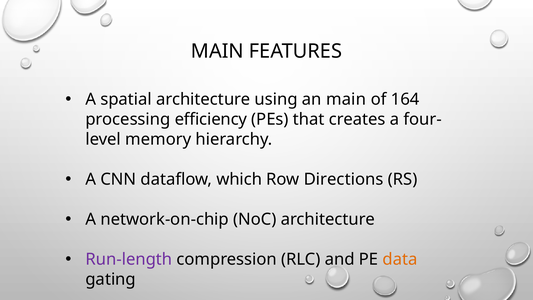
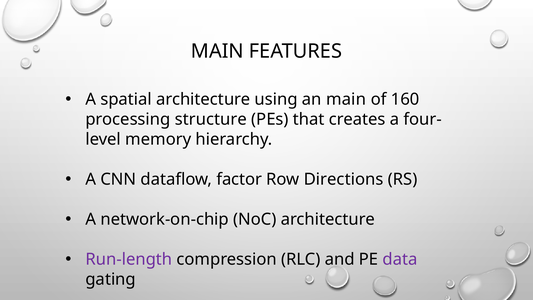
164: 164 -> 160
efficiency: efficiency -> structure
which: which -> factor
data colour: orange -> purple
